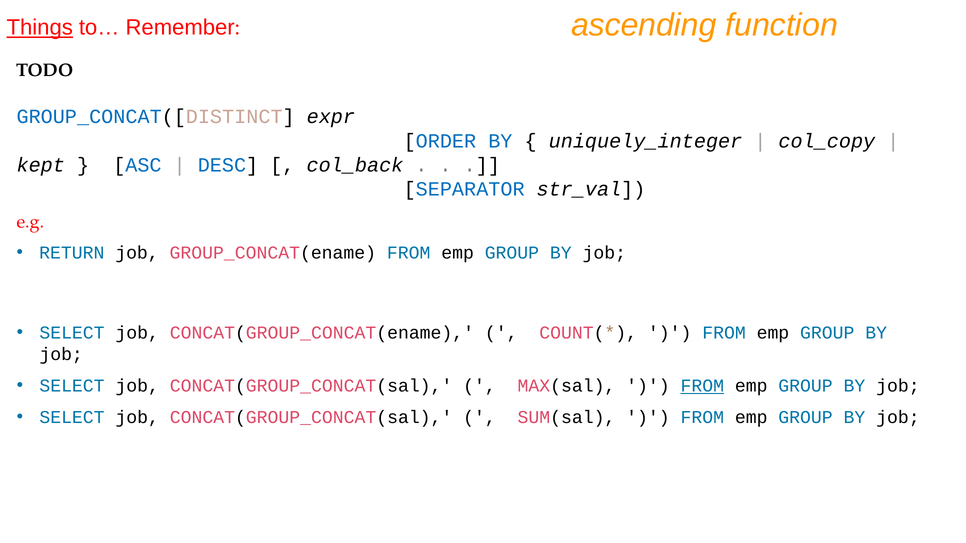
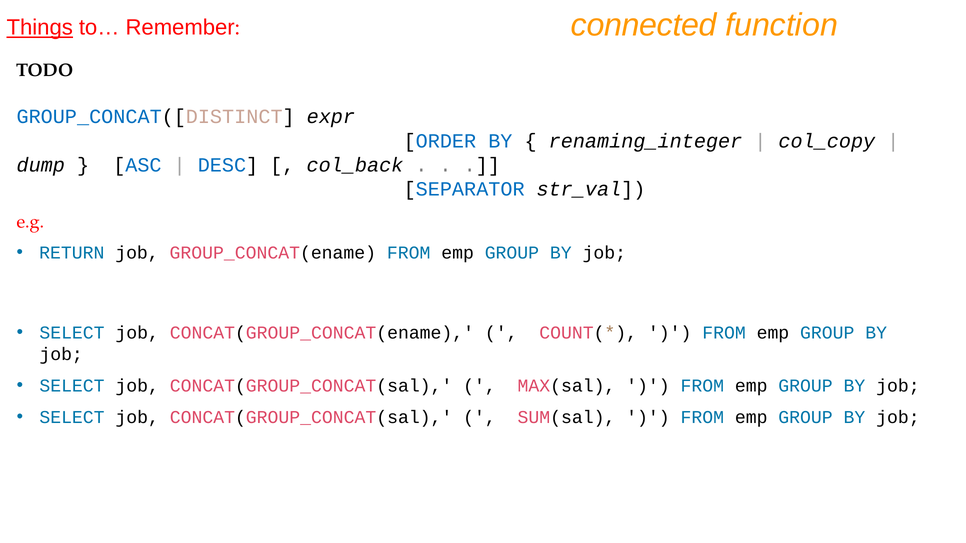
ascending: ascending -> connected
uniquely_integer: uniquely_integer -> renaming_integer
kept: kept -> dump
FROM at (702, 386) underline: present -> none
